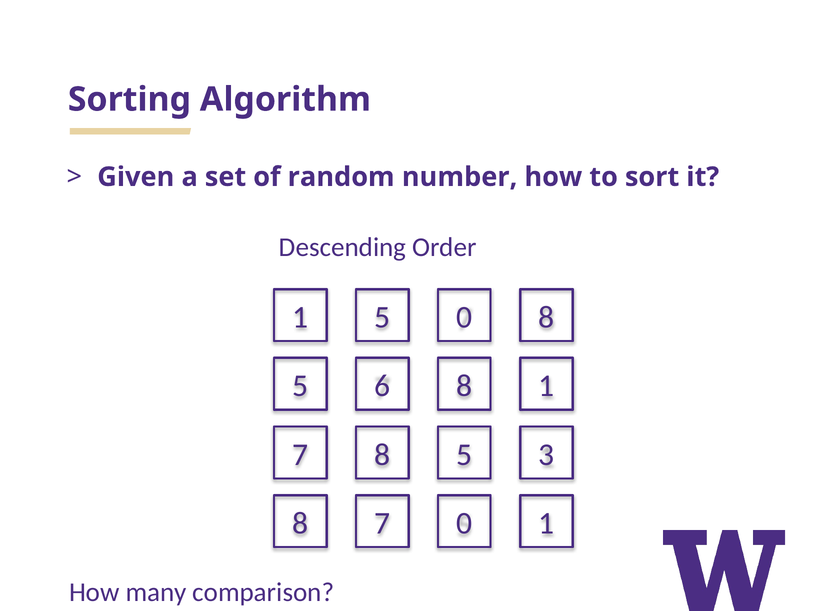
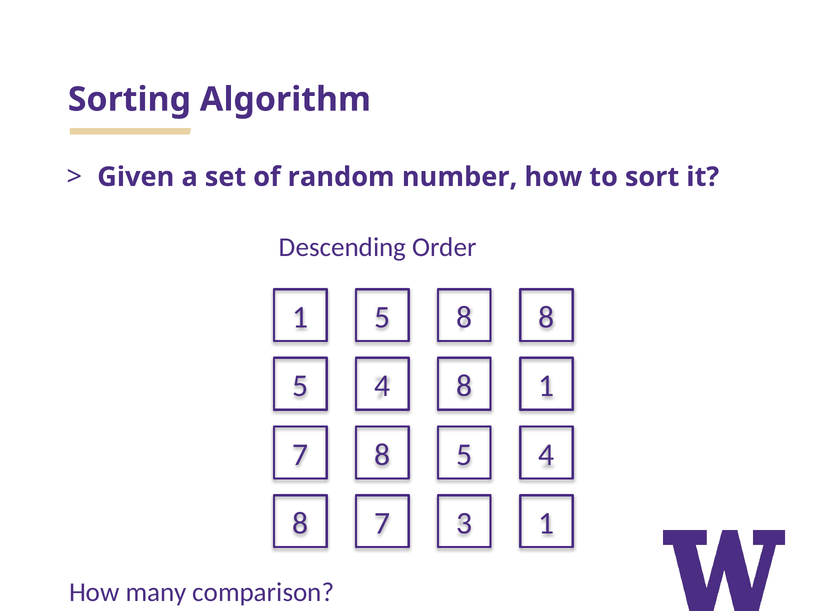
5 0: 0 -> 8
6 at (382, 386): 6 -> 4
7 8 5 3: 3 -> 4
7 0: 0 -> 3
